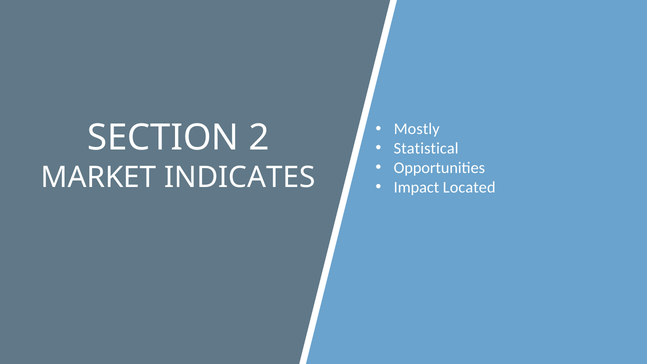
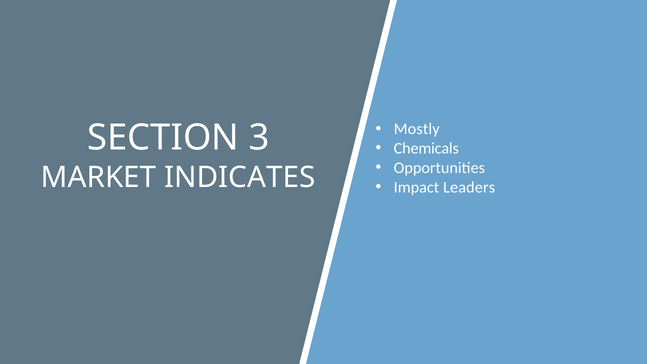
2: 2 -> 3
Statistical: Statistical -> Chemicals
Located: Located -> Leaders
